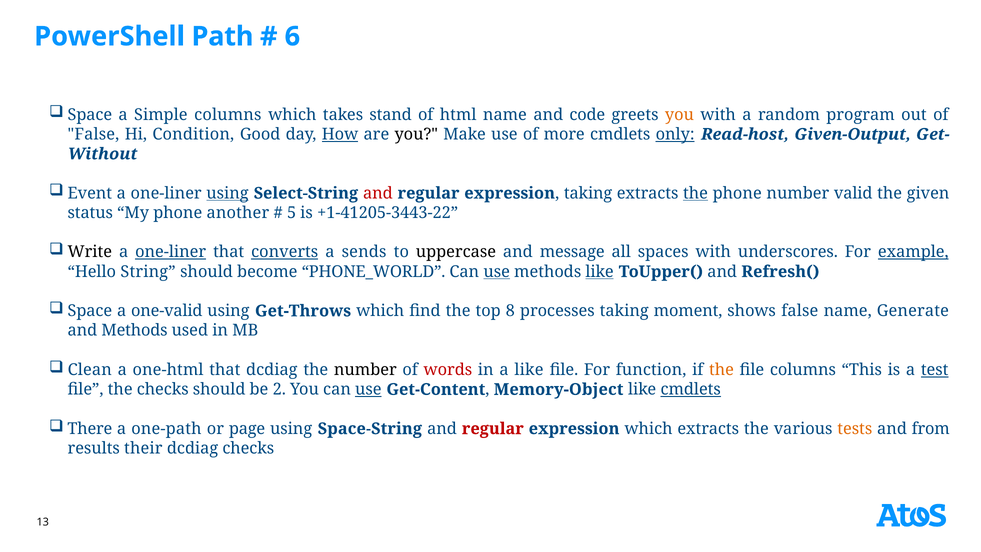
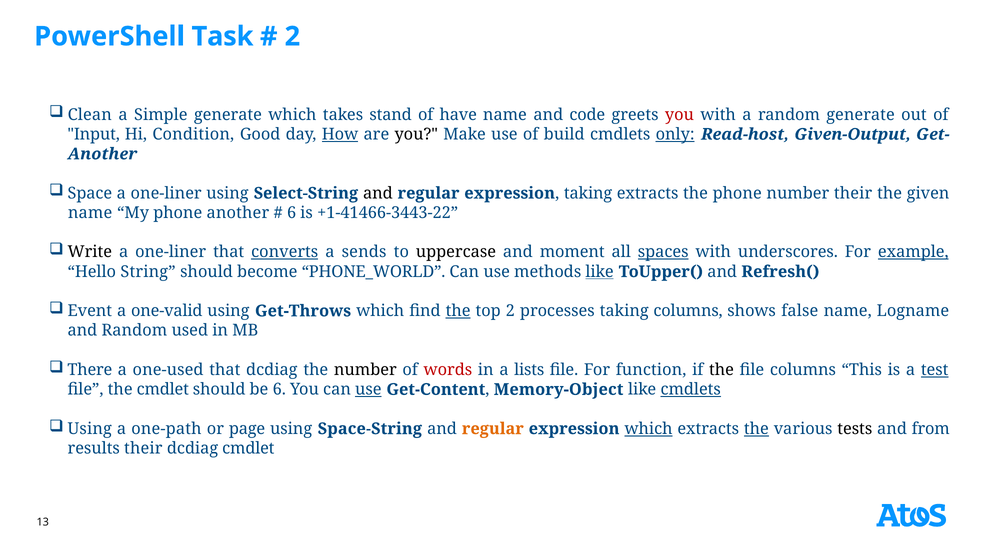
Path: Path -> Task
6 at (292, 36): 6 -> 2
Space at (90, 115): Space -> Clean
Simple columns: columns -> generate
html: html -> have
you at (679, 115) colour: orange -> red
random program: program -> generate
False at (93, 134): False -> Input
more: more -> build
Without at (103, 154): Without -> Another
Event: Event -> Space
using at (227, 193) underline: present -> none
and at (378, 193) colour: red -> black
the at (696, 193) underline: present -> none
number valid: valid -> their
status at (90, 213): status -> name
5 at (292, 213): 5 -> 6
+1-41205-3443-22: +1-41205-3443-22 -> +1-41466-3443-22
one-liner at (171, 252) underline: present -> none
message: message -> moment
spaces underline: none -> present
use at (497, 272) underline: present -> none
Space at (90, 311): Space -> Event
the at (458, 311) underline: none -> present
top 8: 8 -> 2
taking moment: moment -> columns
Generate: Generate -> Logname
and Methods: Methods -> Random
Clean: Clean -> There
one-html: one-html -> one-used
a like: like -> lists
the at (722, 370) colour: orange -> black
the checks: checks -> cmdlet
be 2: 2 -> 6
There at (90, 429): There -> Using
regular at (493, 429) colour: red -> orange
which at (649, 429) underline: none -> present
the at (756, 429) underline: none -> present
tests colour: orange -> black
dcdiag checks: checks -> cmdlet
